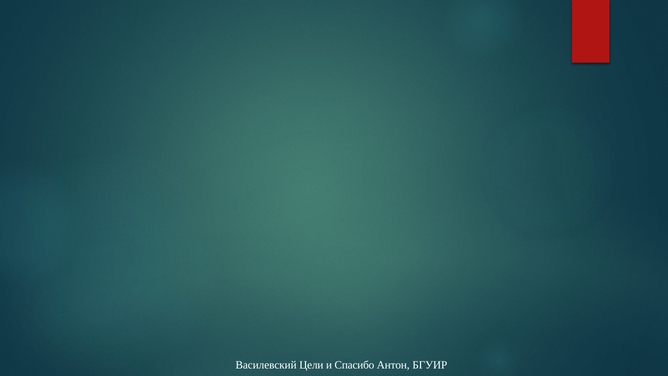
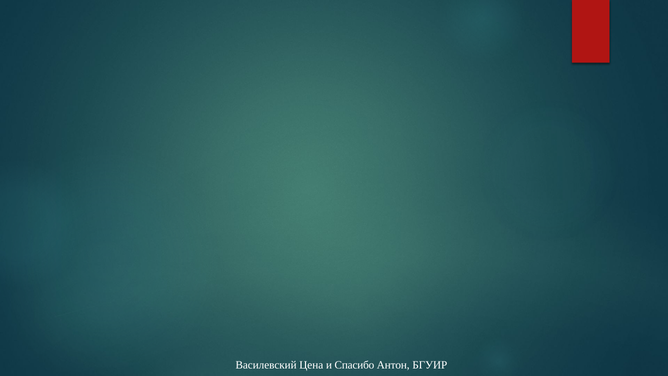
Цели: Цели -> Цена
